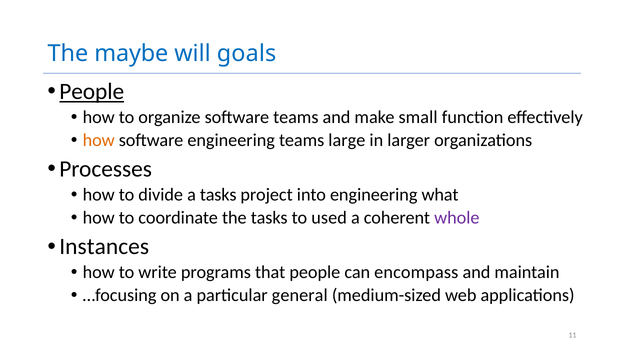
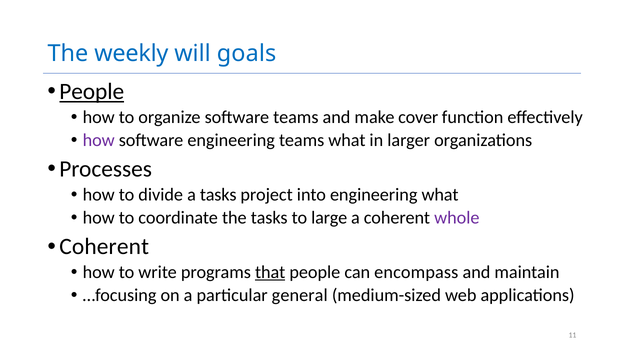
maybe: maybe -> weekly
small: small -> cover
how at (99, 140) colour: orange -> purple
teams large: large -> what
used: used -> large
Instances at (104, 247): Instances -> Coherent
that underline: none -> present
